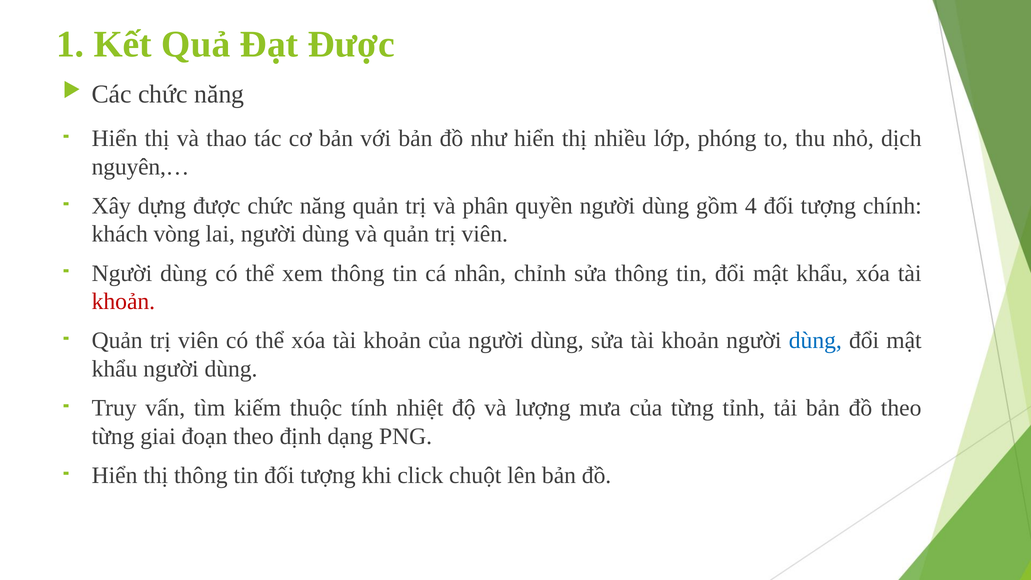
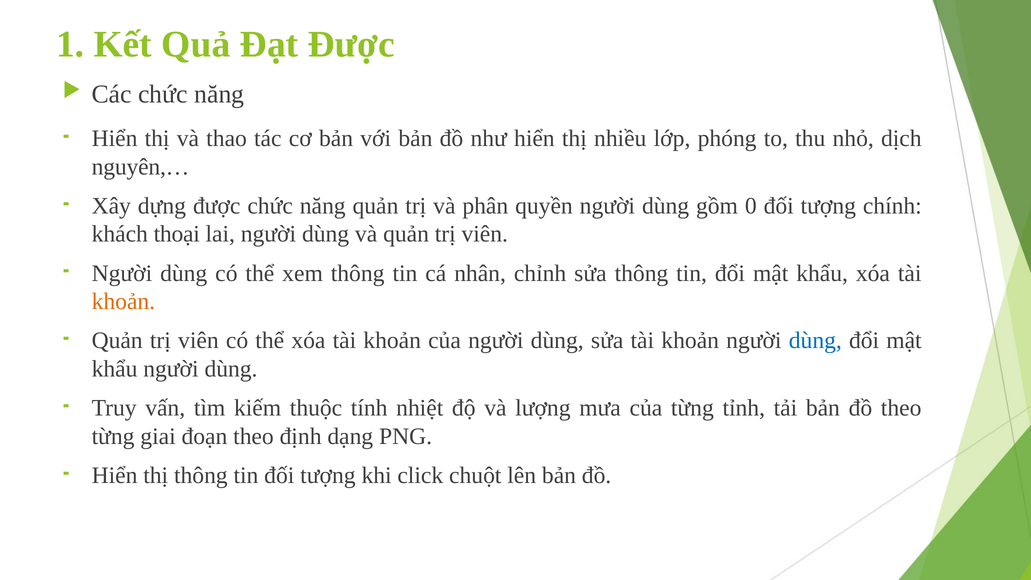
4: 4 -> 0
vòng: vòng -> thoại
khoản at (123, 302) colour: red -> orange
